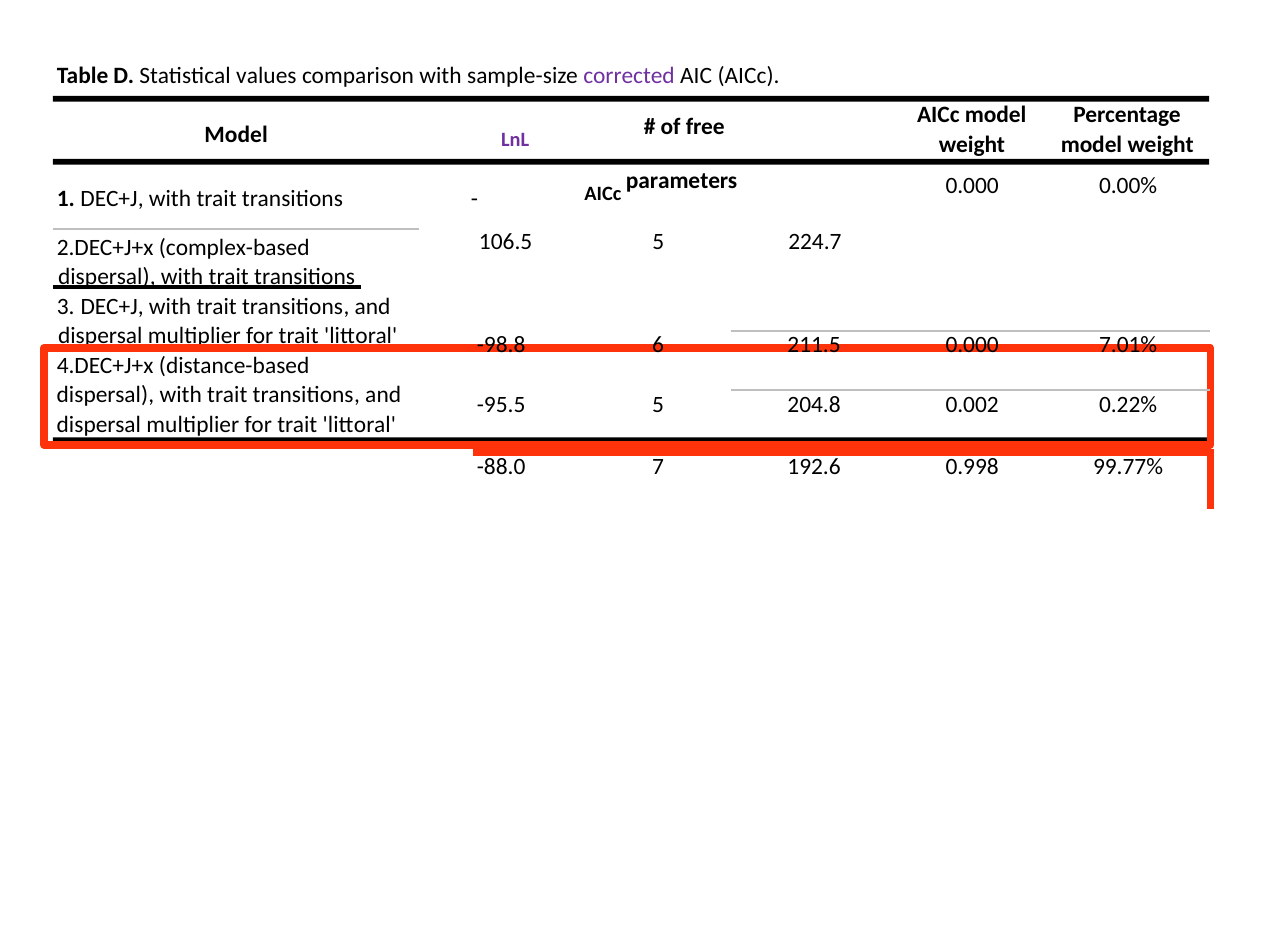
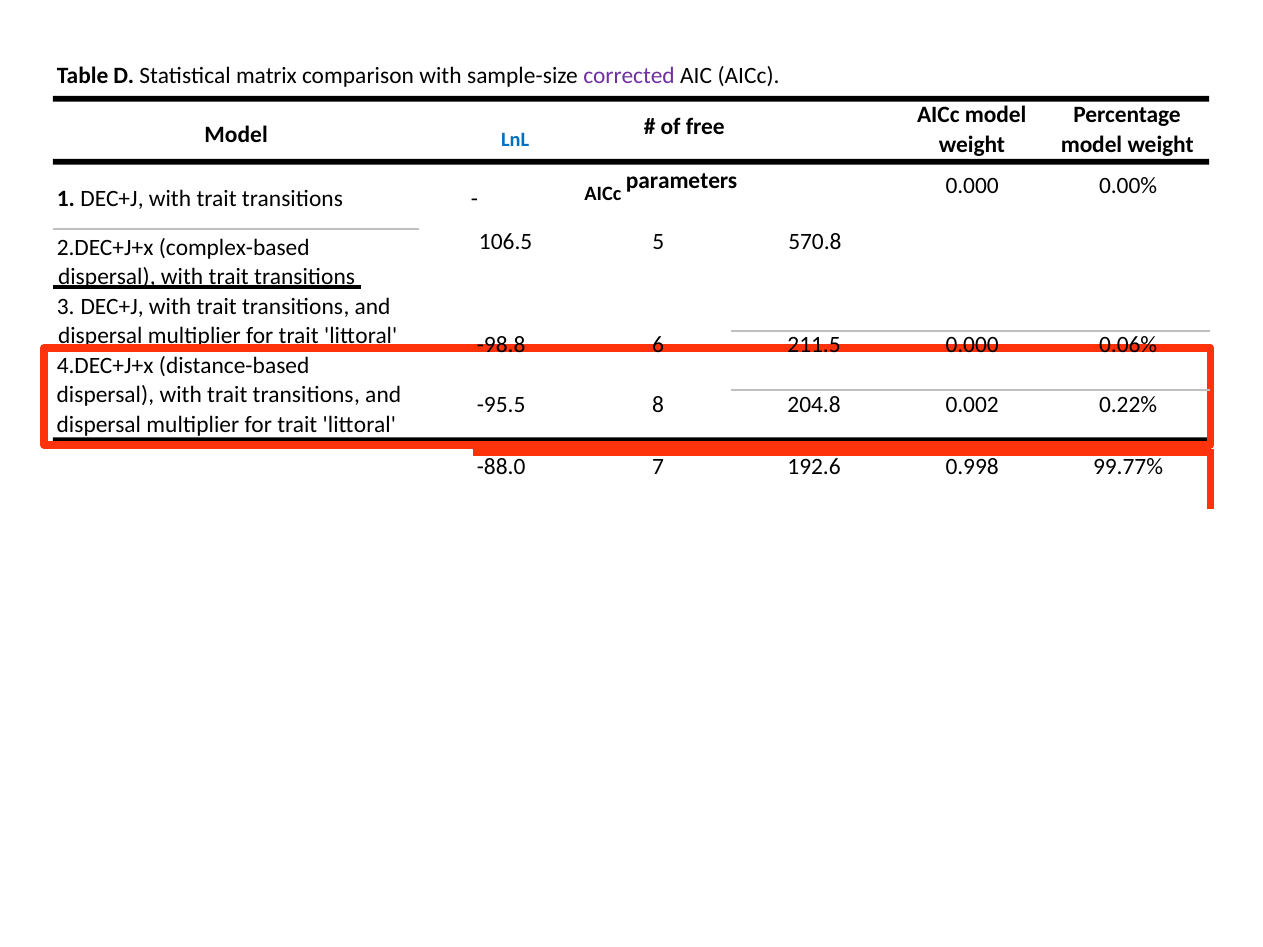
values: values -> matrix
LnL colour: purple -> blue
224.7: 224.7 -> 570.8
7.01%: 7.01% -> 0.06%
-95.5 5: 5 -> 8
